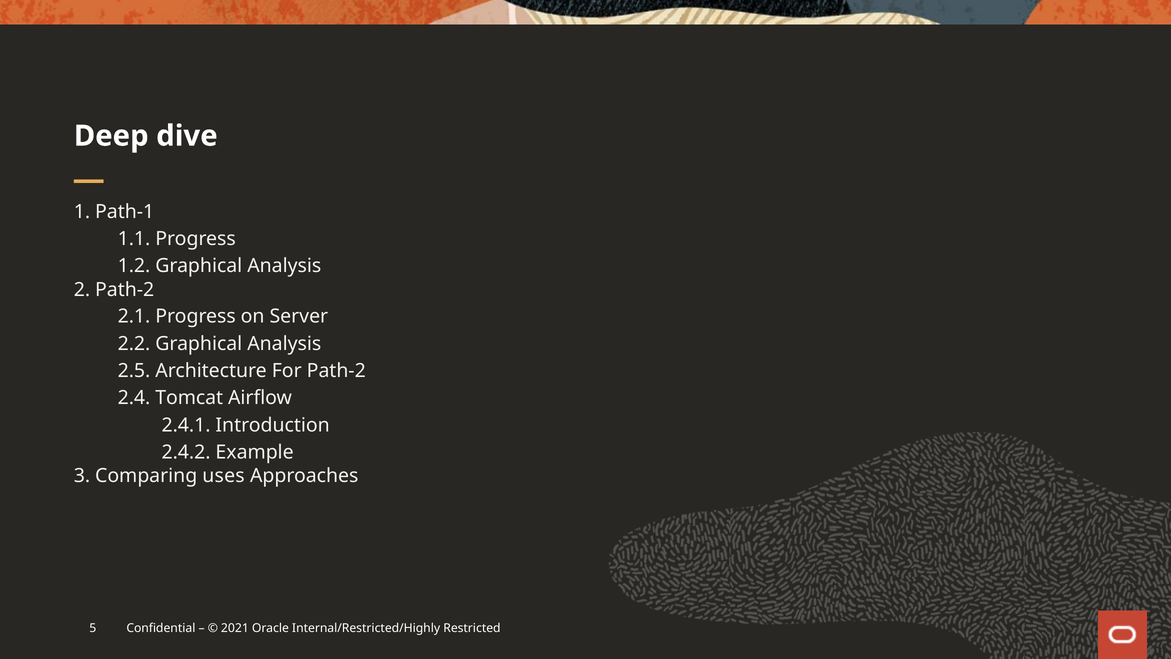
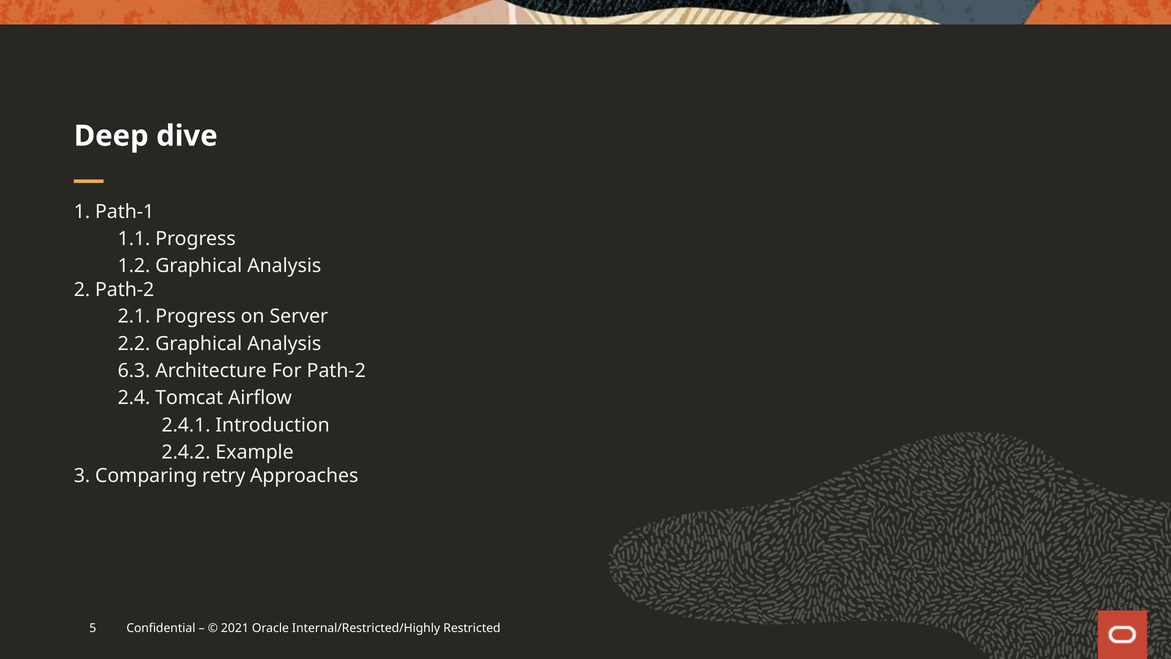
2.5: 2.5 -> 6.3
uses: uses -> retry
